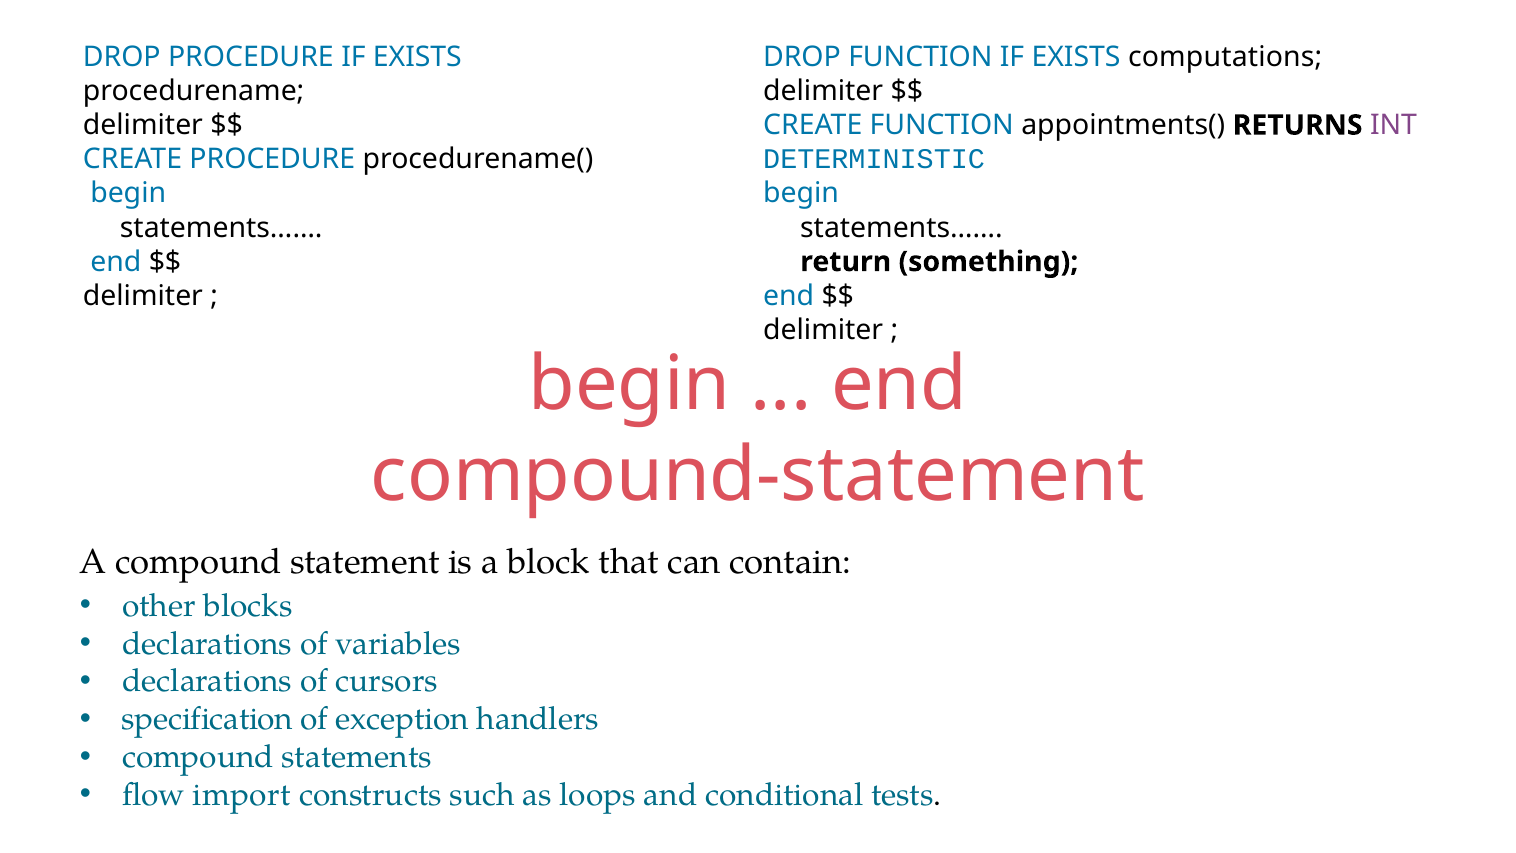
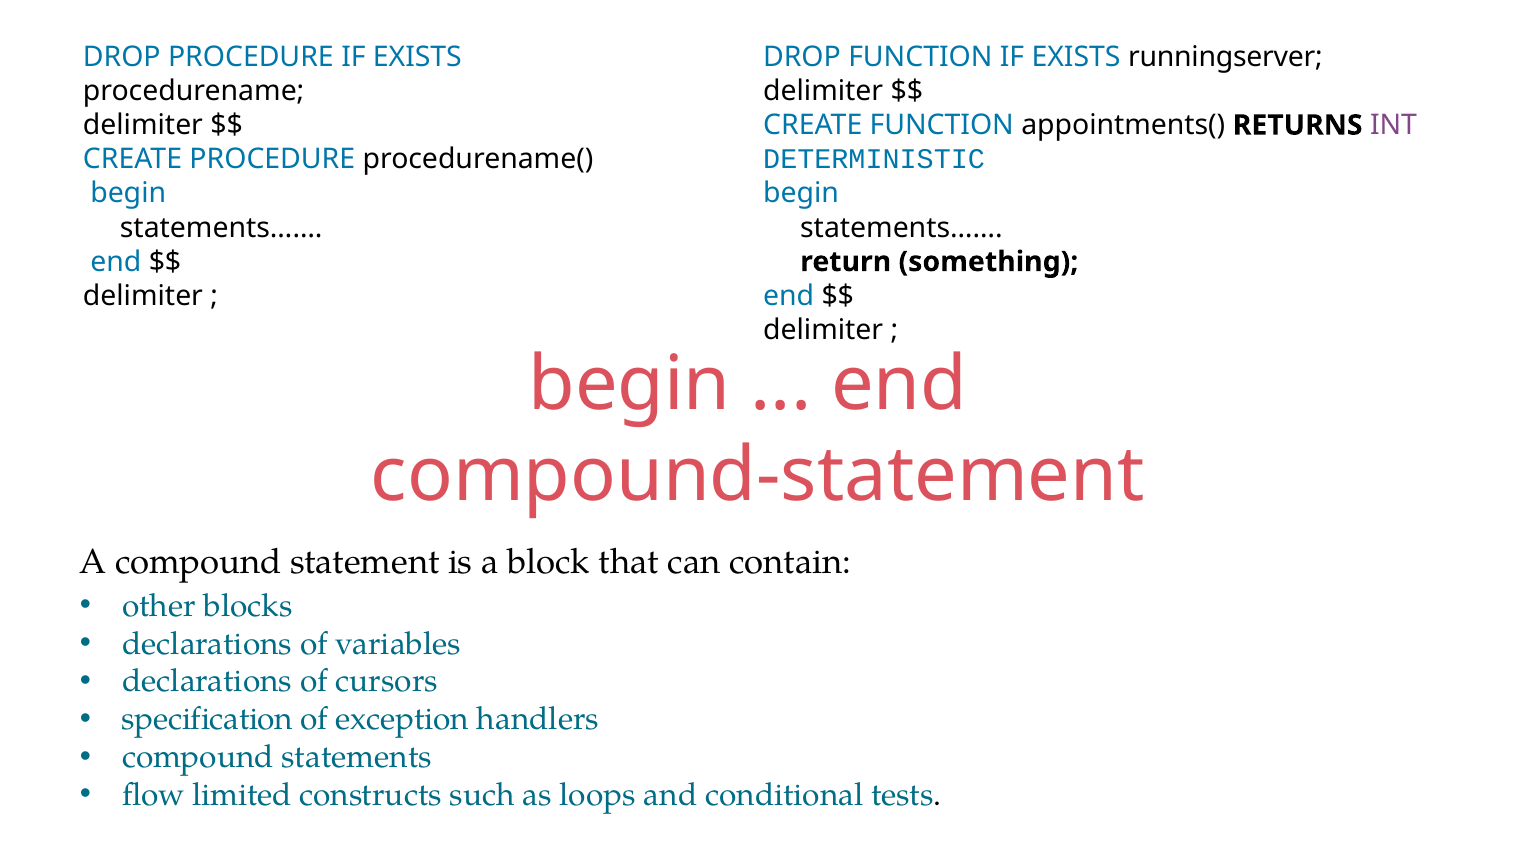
computations: computations -> runningserver
import: import -> limited
